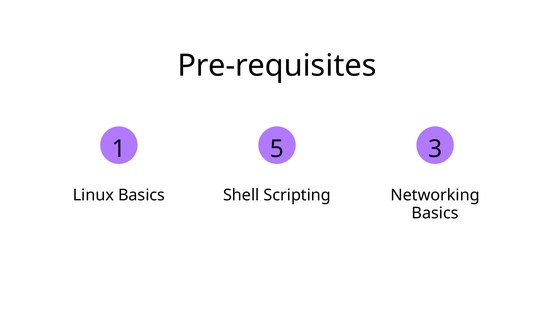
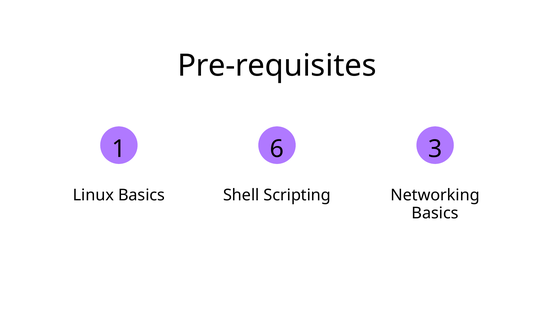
5: 5 -> 6
